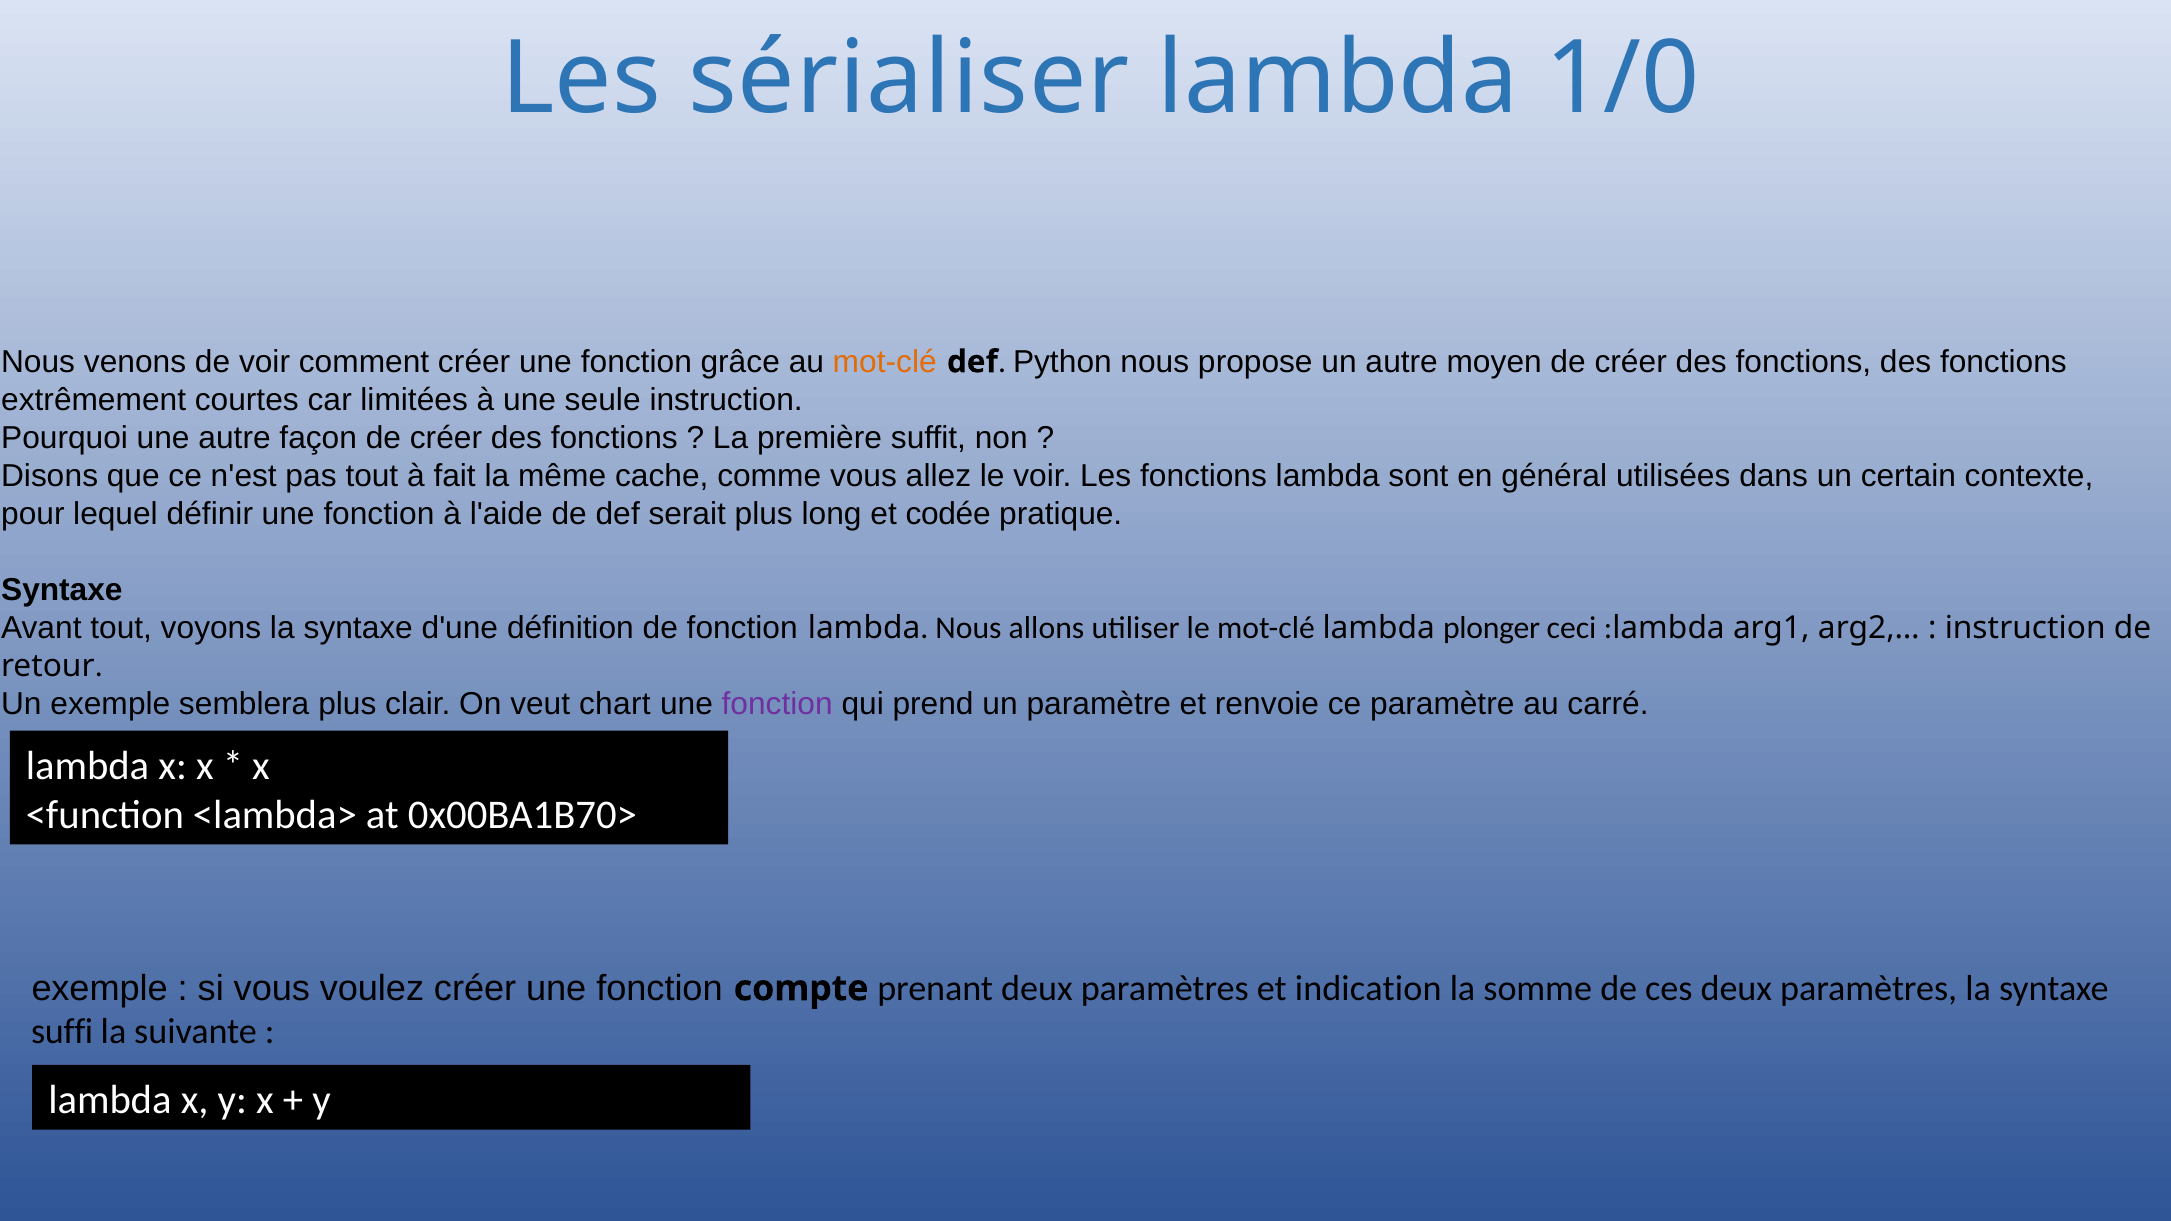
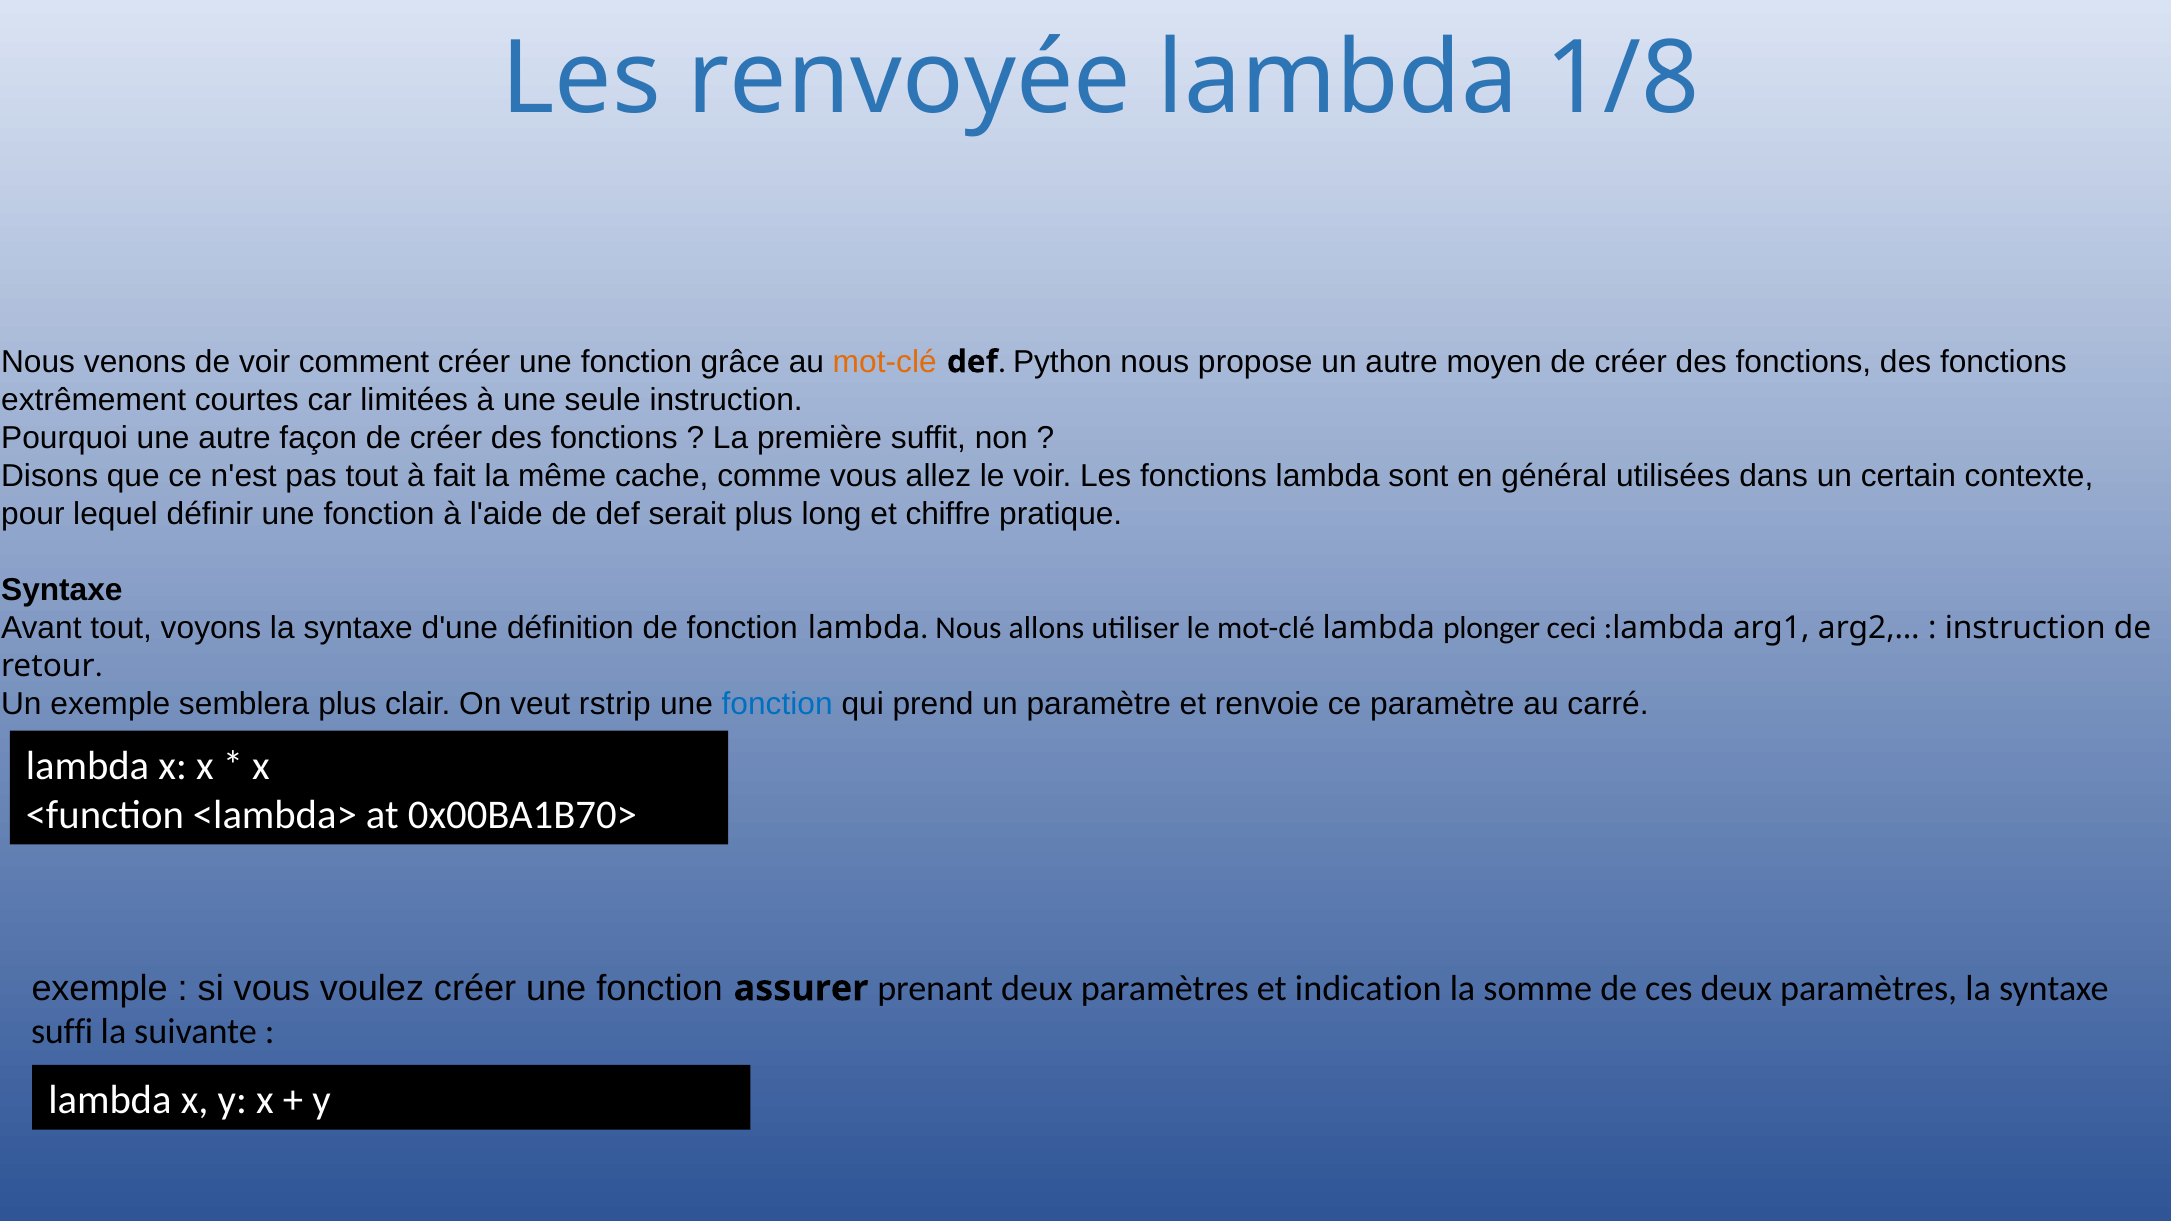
sérialiser: sérialiser -> renvoyée
1/0: 1/0 -> 1/8
codée: codée -> chiffre
chart: chart -> rstrip
fonction at (777, 704) colour: purple -> blue
compte: compte -> assurer
